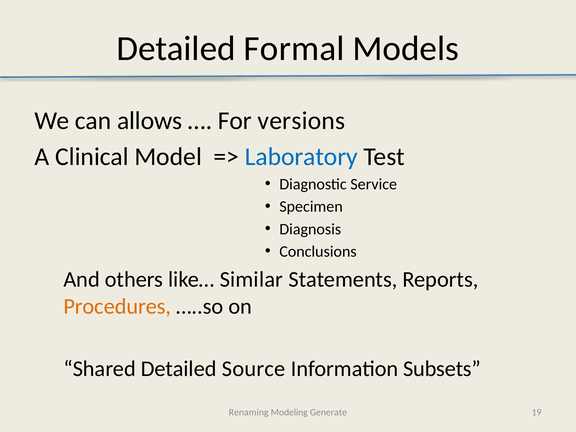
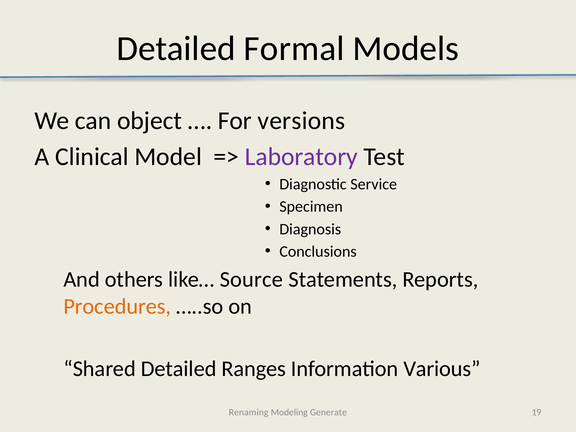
allows: allows -> object
Laboratory colour: blue -> purple
Similar: Similar -> Source
Source: Source -> Ranges
Subsets: Subsets -> Various
